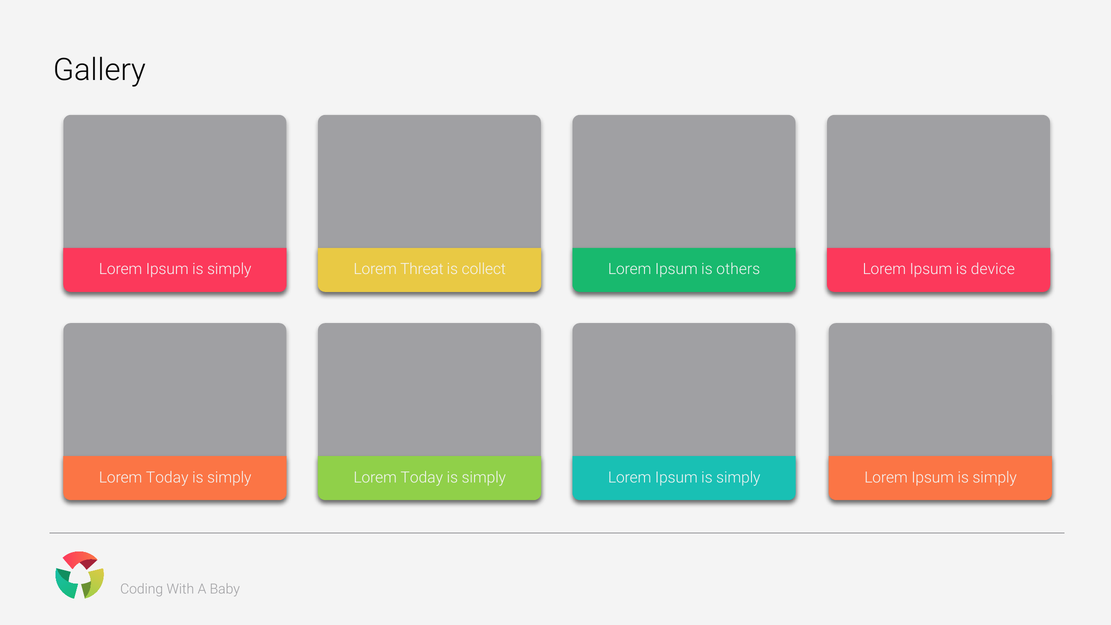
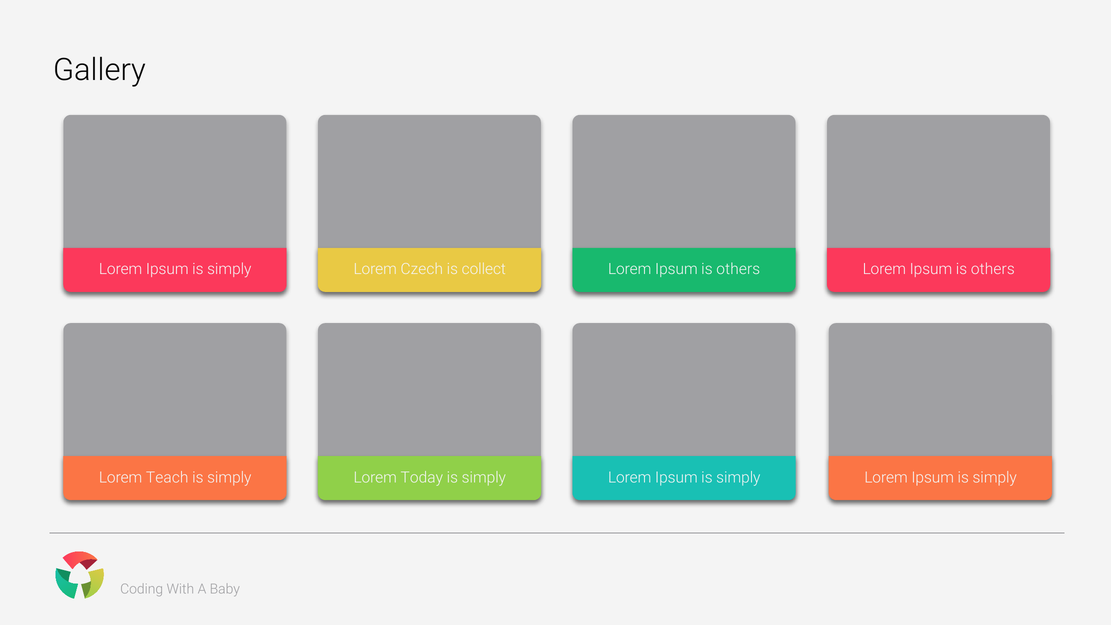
Threat: Threat -> Czech
device at (993, 269): device -> others
Today at (167, 477): Today -> Teach
